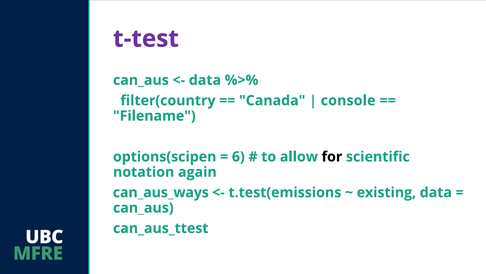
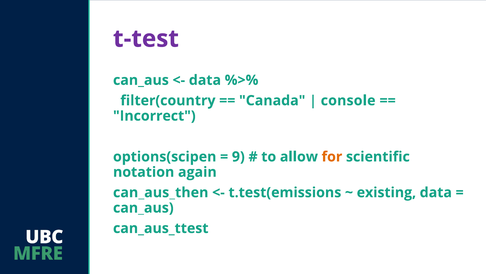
Filename: Filename -> Incorrect
6: 6 -> 9
for colour: black -> orange
can_aus_ways: can_aus_ways -> can_aus_then
